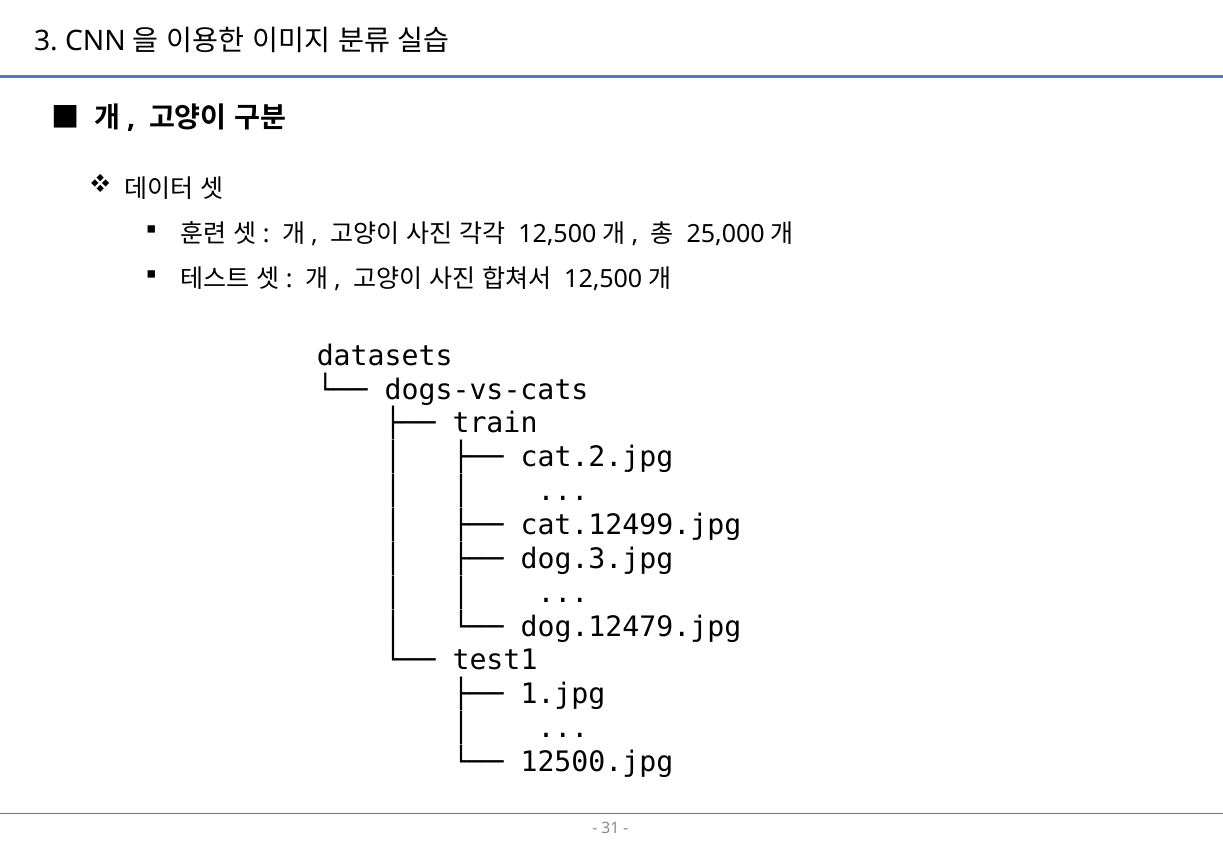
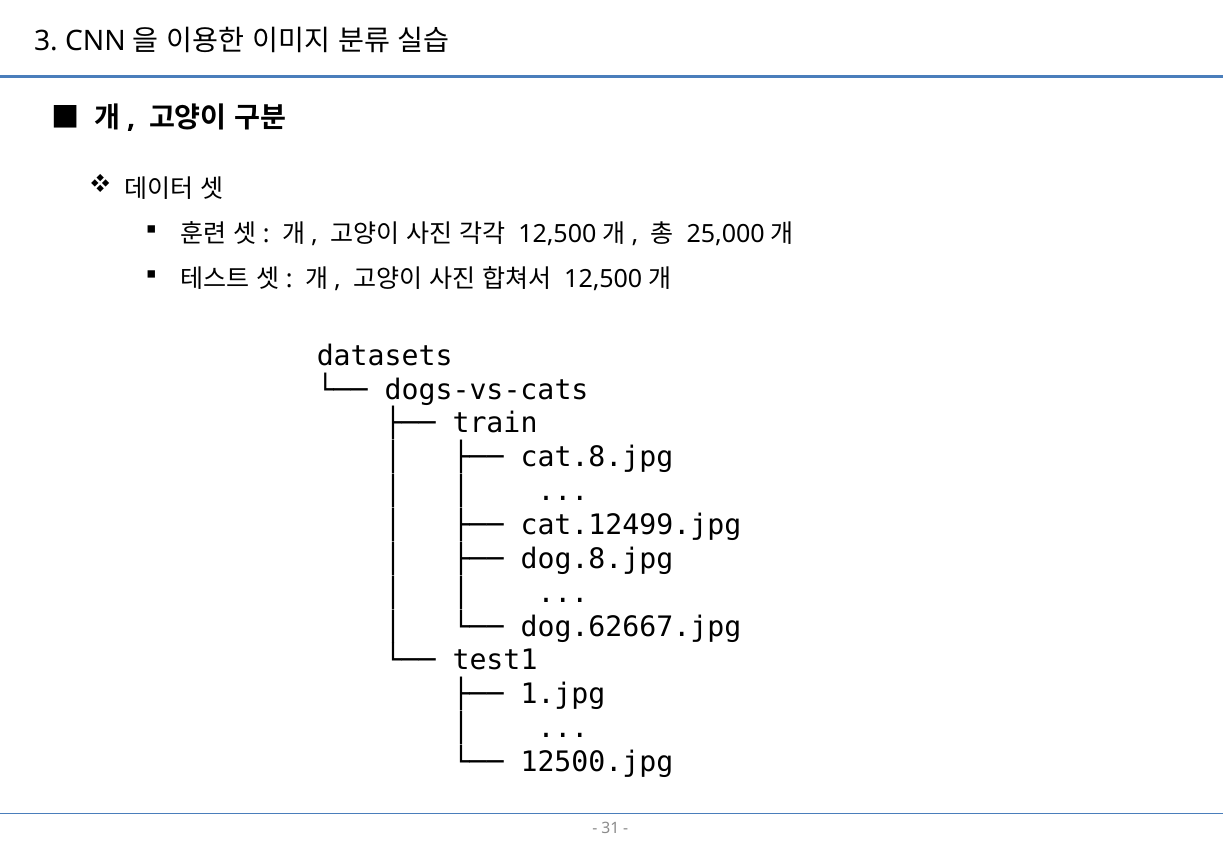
cat.2.jpg: cat.2.jpg -> cat.8.jpg
dog.3.jpg: dog.3.jpg -> dog.8.jpg
dog.12479.jpg: dog.12479.jpg -> dog.62667.jpg
